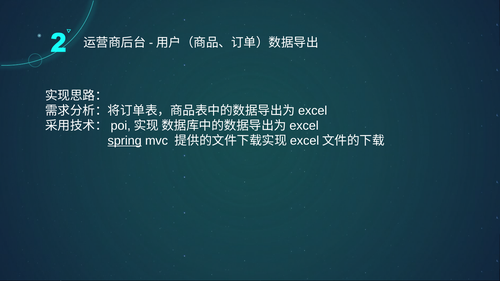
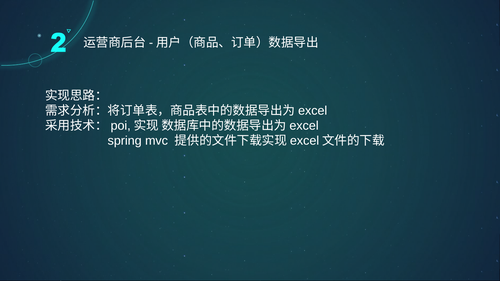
spring underline: present -> none
